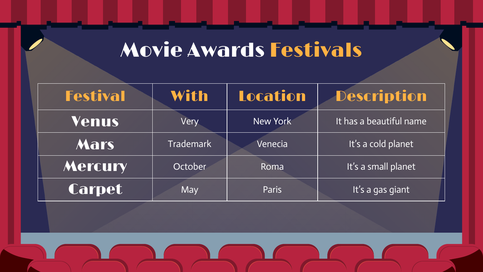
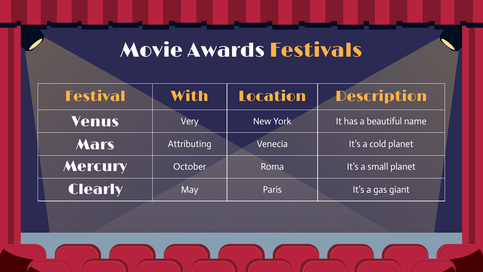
Trademark: Trademark -> Attributing
Carpet: Carpet -> Clearly
